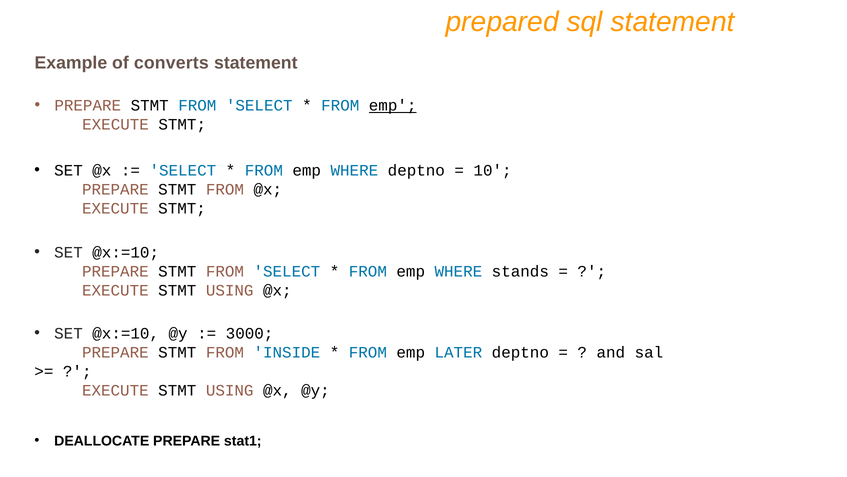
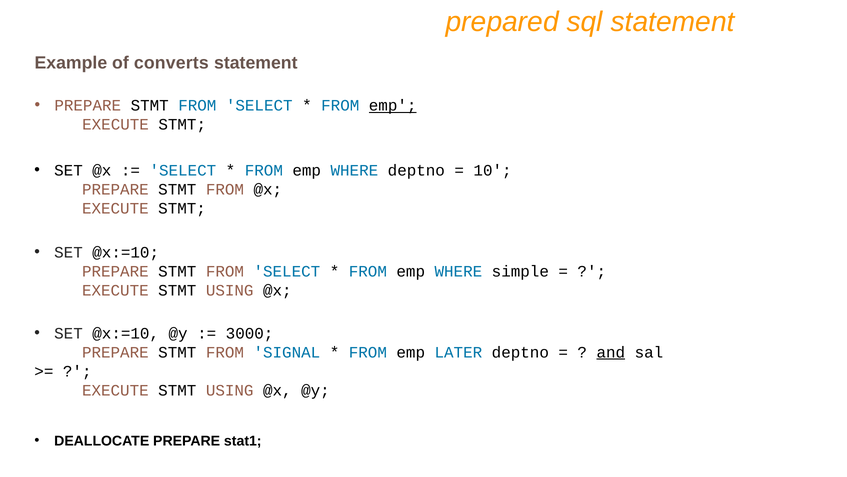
stands: stands -> simple
INSIDE: INSIDE -> SIGNAL
and underline: none -> present
